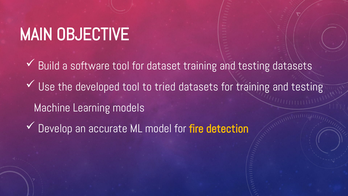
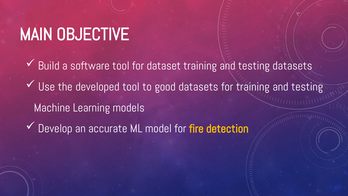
tried: tried -> good
